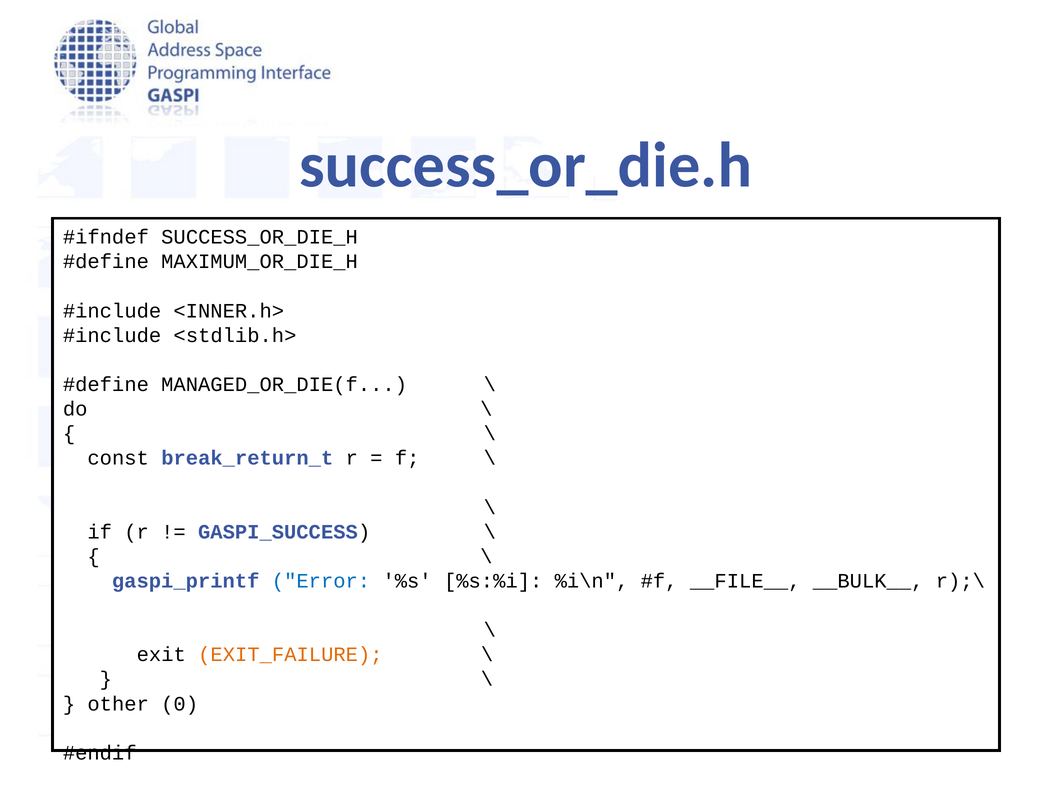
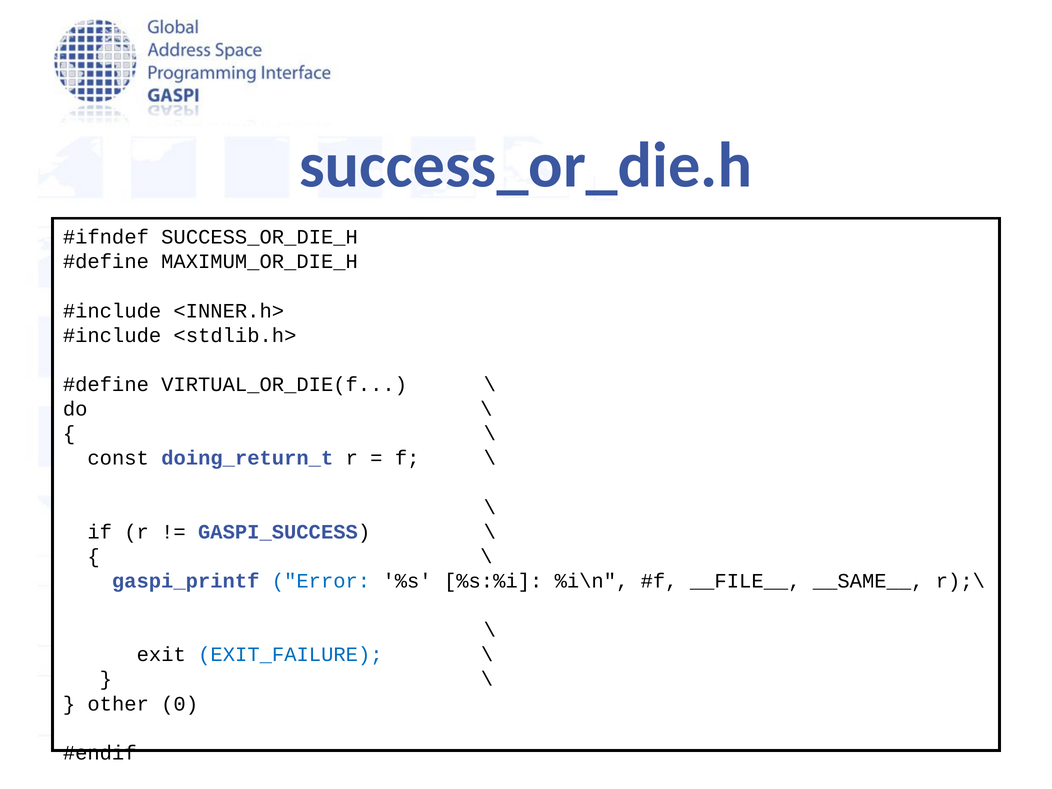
MANAGED_OR_DIE(f: MANAGED_OR_DIE(f -> VIRTUAL_OR_DIE(f
break_return_t: break_return_t -> doing_return_t
__BULK__: __BULK__ -> __SAME__
EXIT_FAILURE colour: orange -> blue
